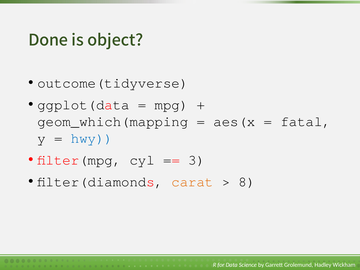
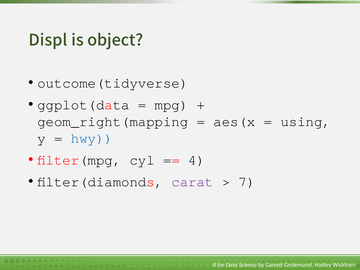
Done: Done -> Displ
geom_which(mapping: geom_which(mapping -> geom_right(mapping
fatal: fatal -> using
3: 3 -> 4
carat colour: orange -> purple
8: 8 -> 7
